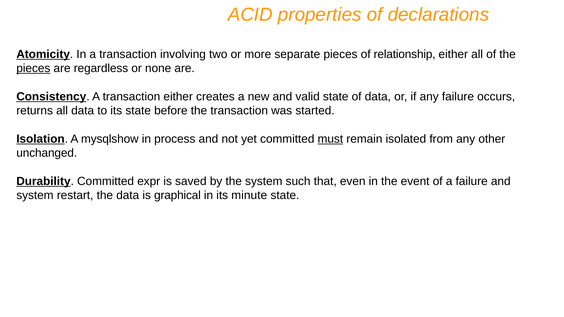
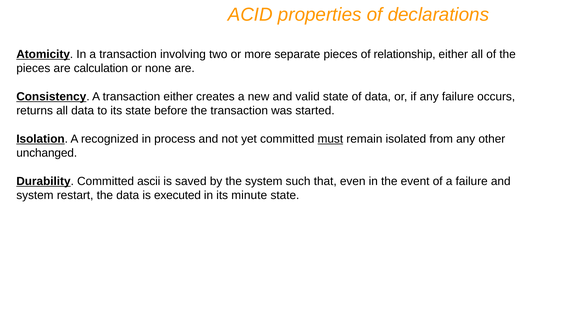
pieces at (33, 68) underline: present -> none
regardless: regardless -> calculation
mysqlshow: mysqlshow -> recognized
expr: expr -> ascii
graphical: graphical -> executed
